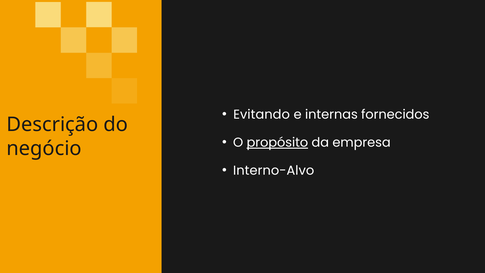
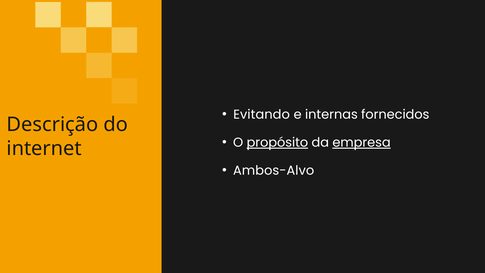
empresa underline: none -> present
negócio: negócio -> internet
Interno-Alvo: Interno-Alvo -> Ambos-Alvo
